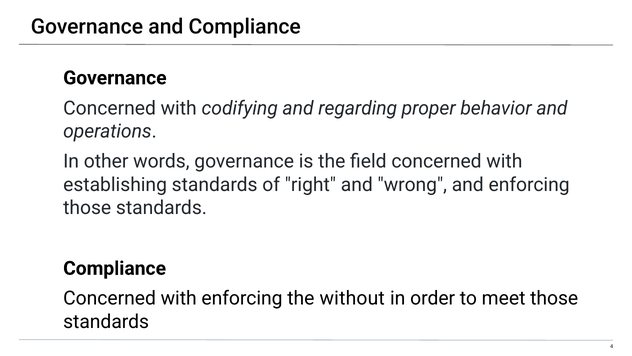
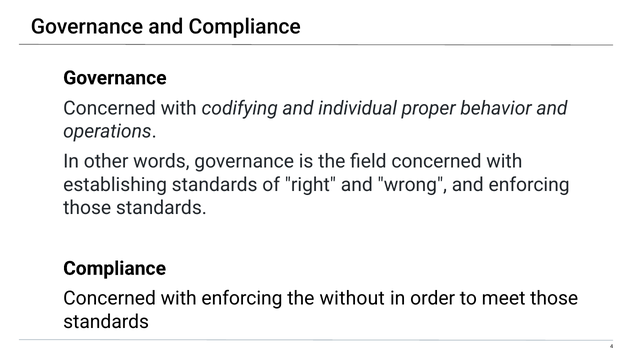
regarding: regarding -> individual
